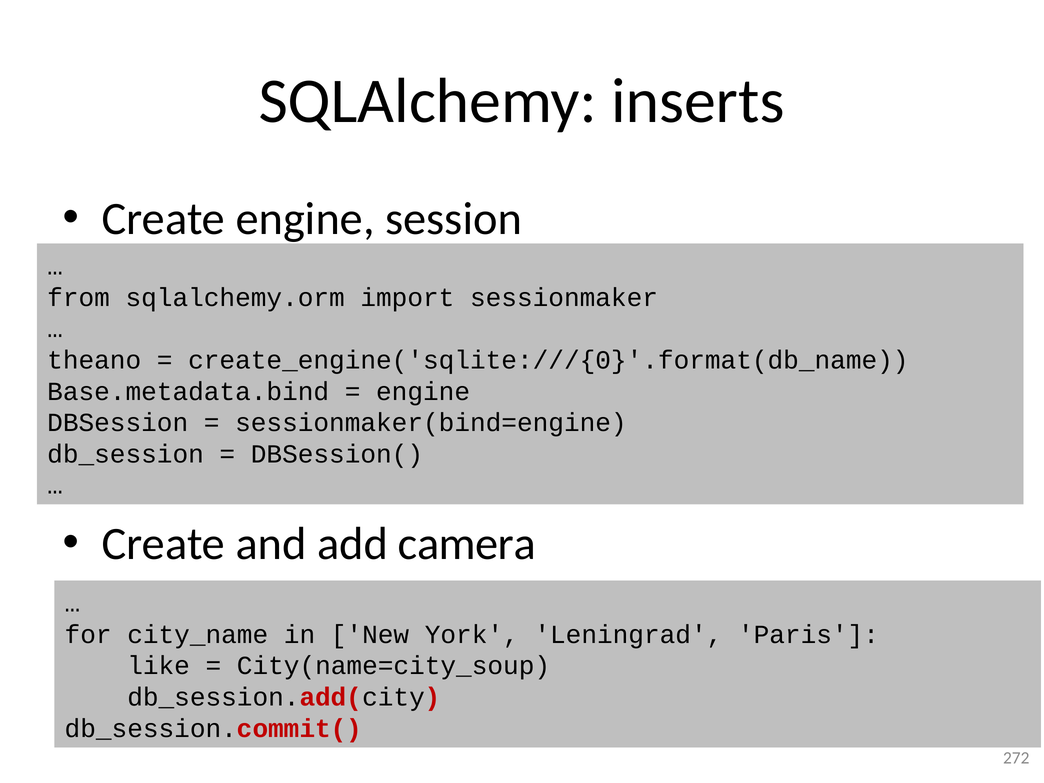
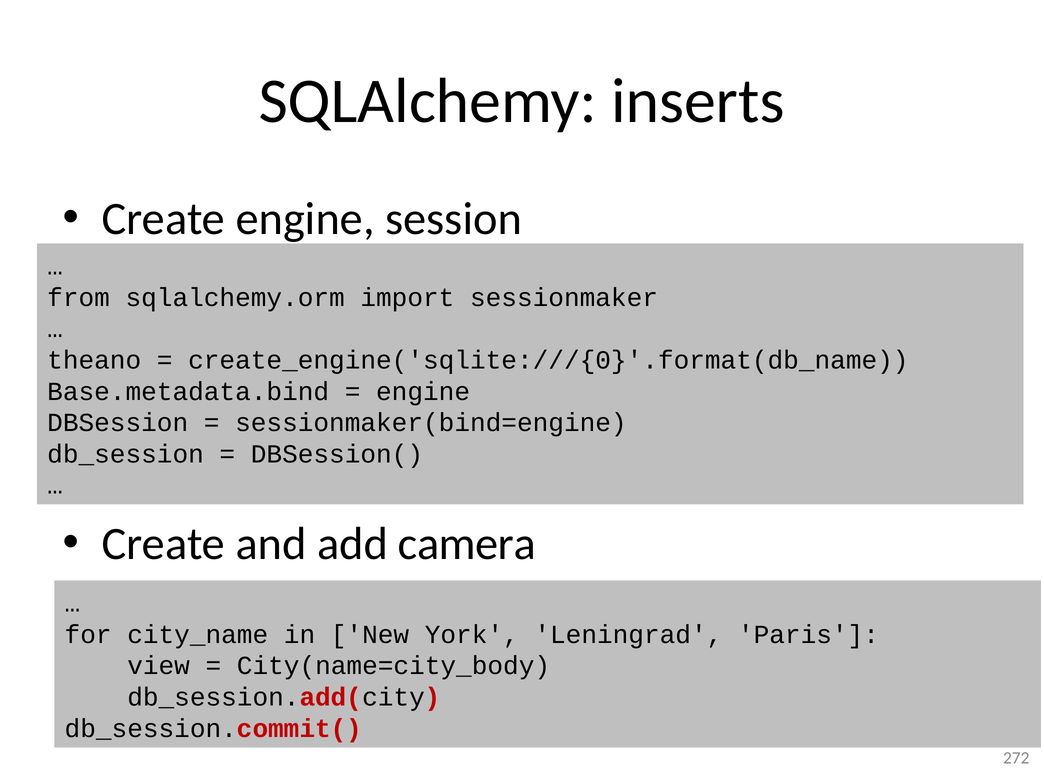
like: like -> view
City(name=city_soup: City(name=city_soup -> City(name=city_body
